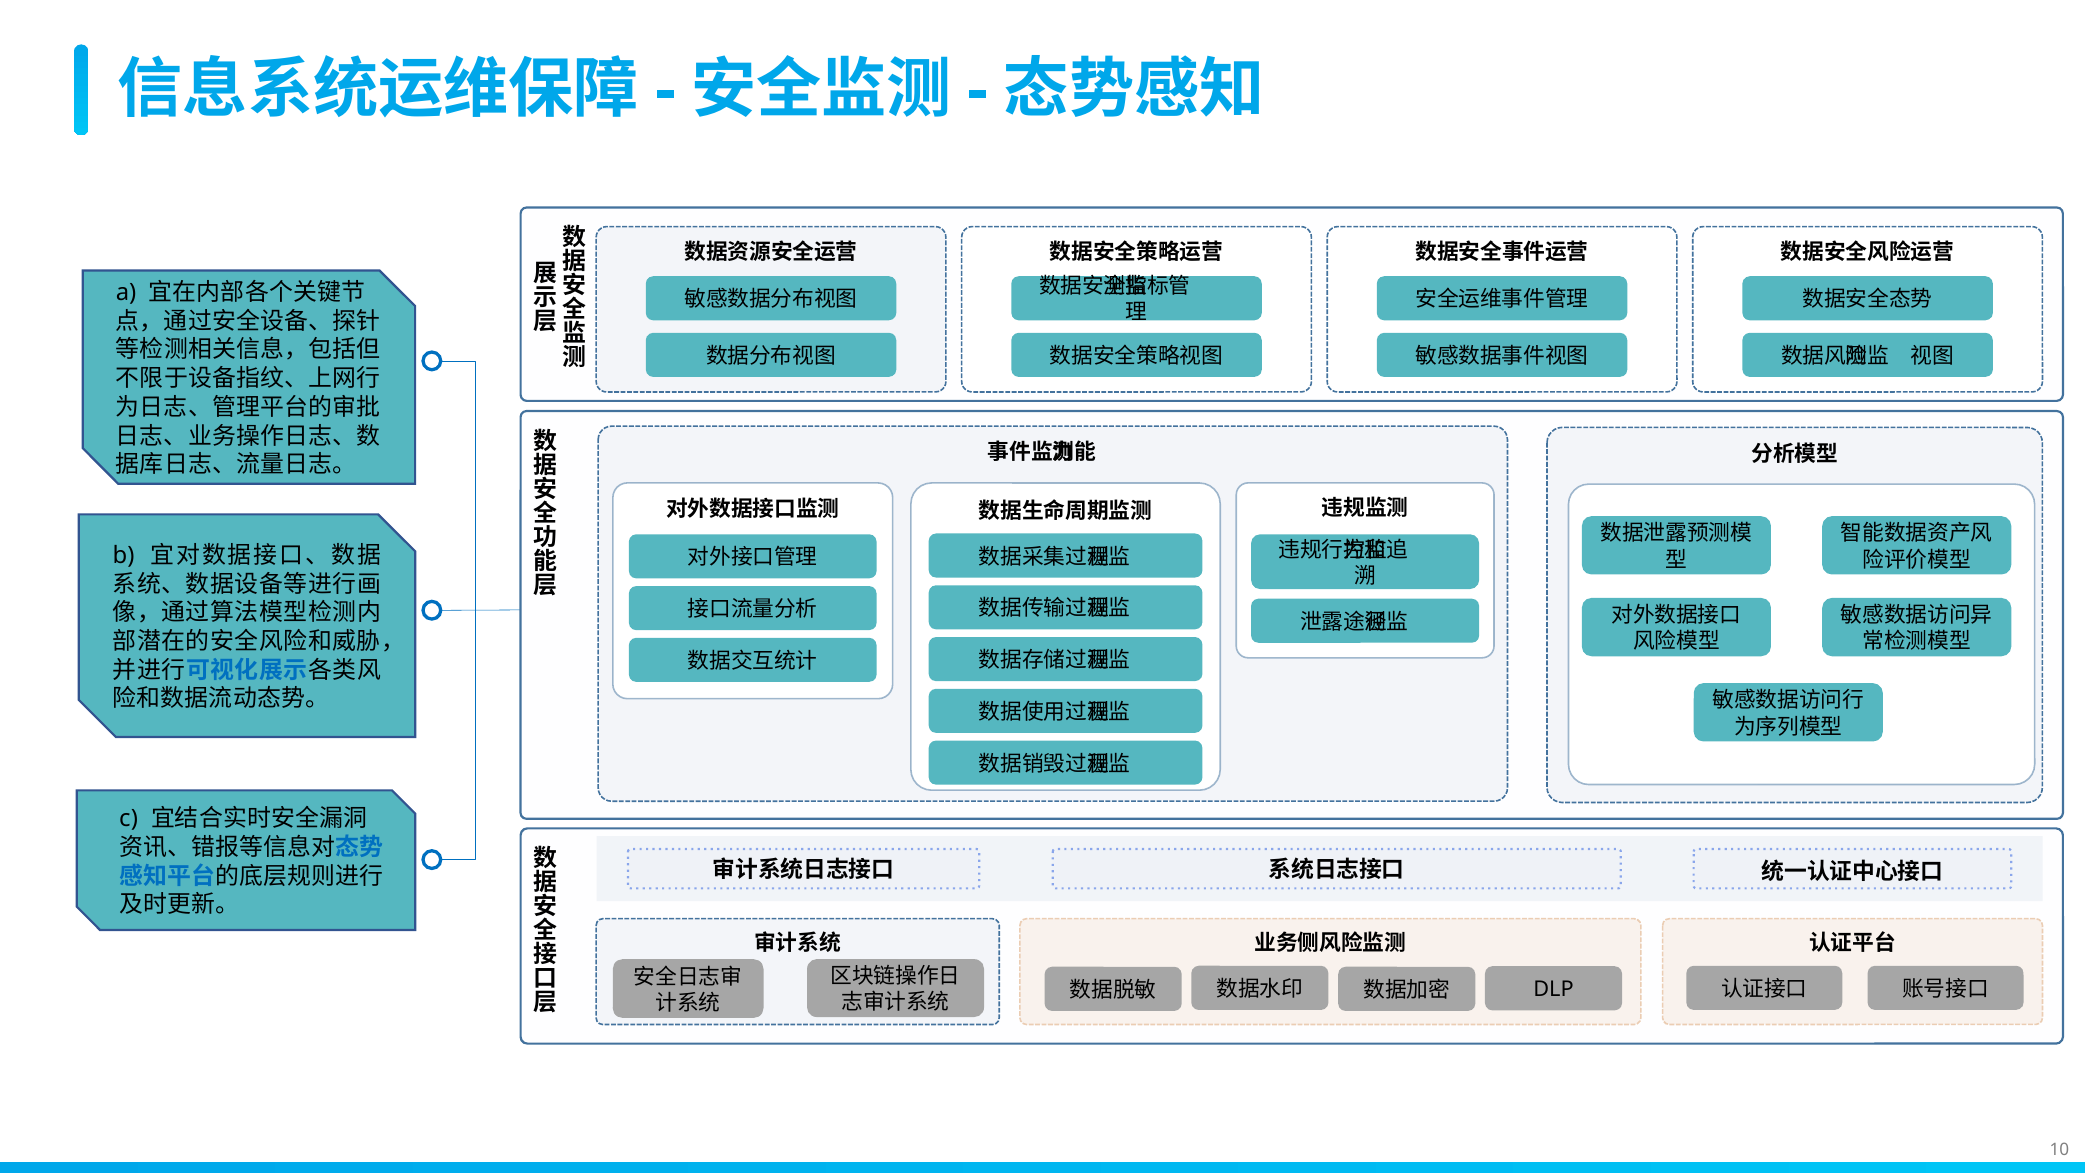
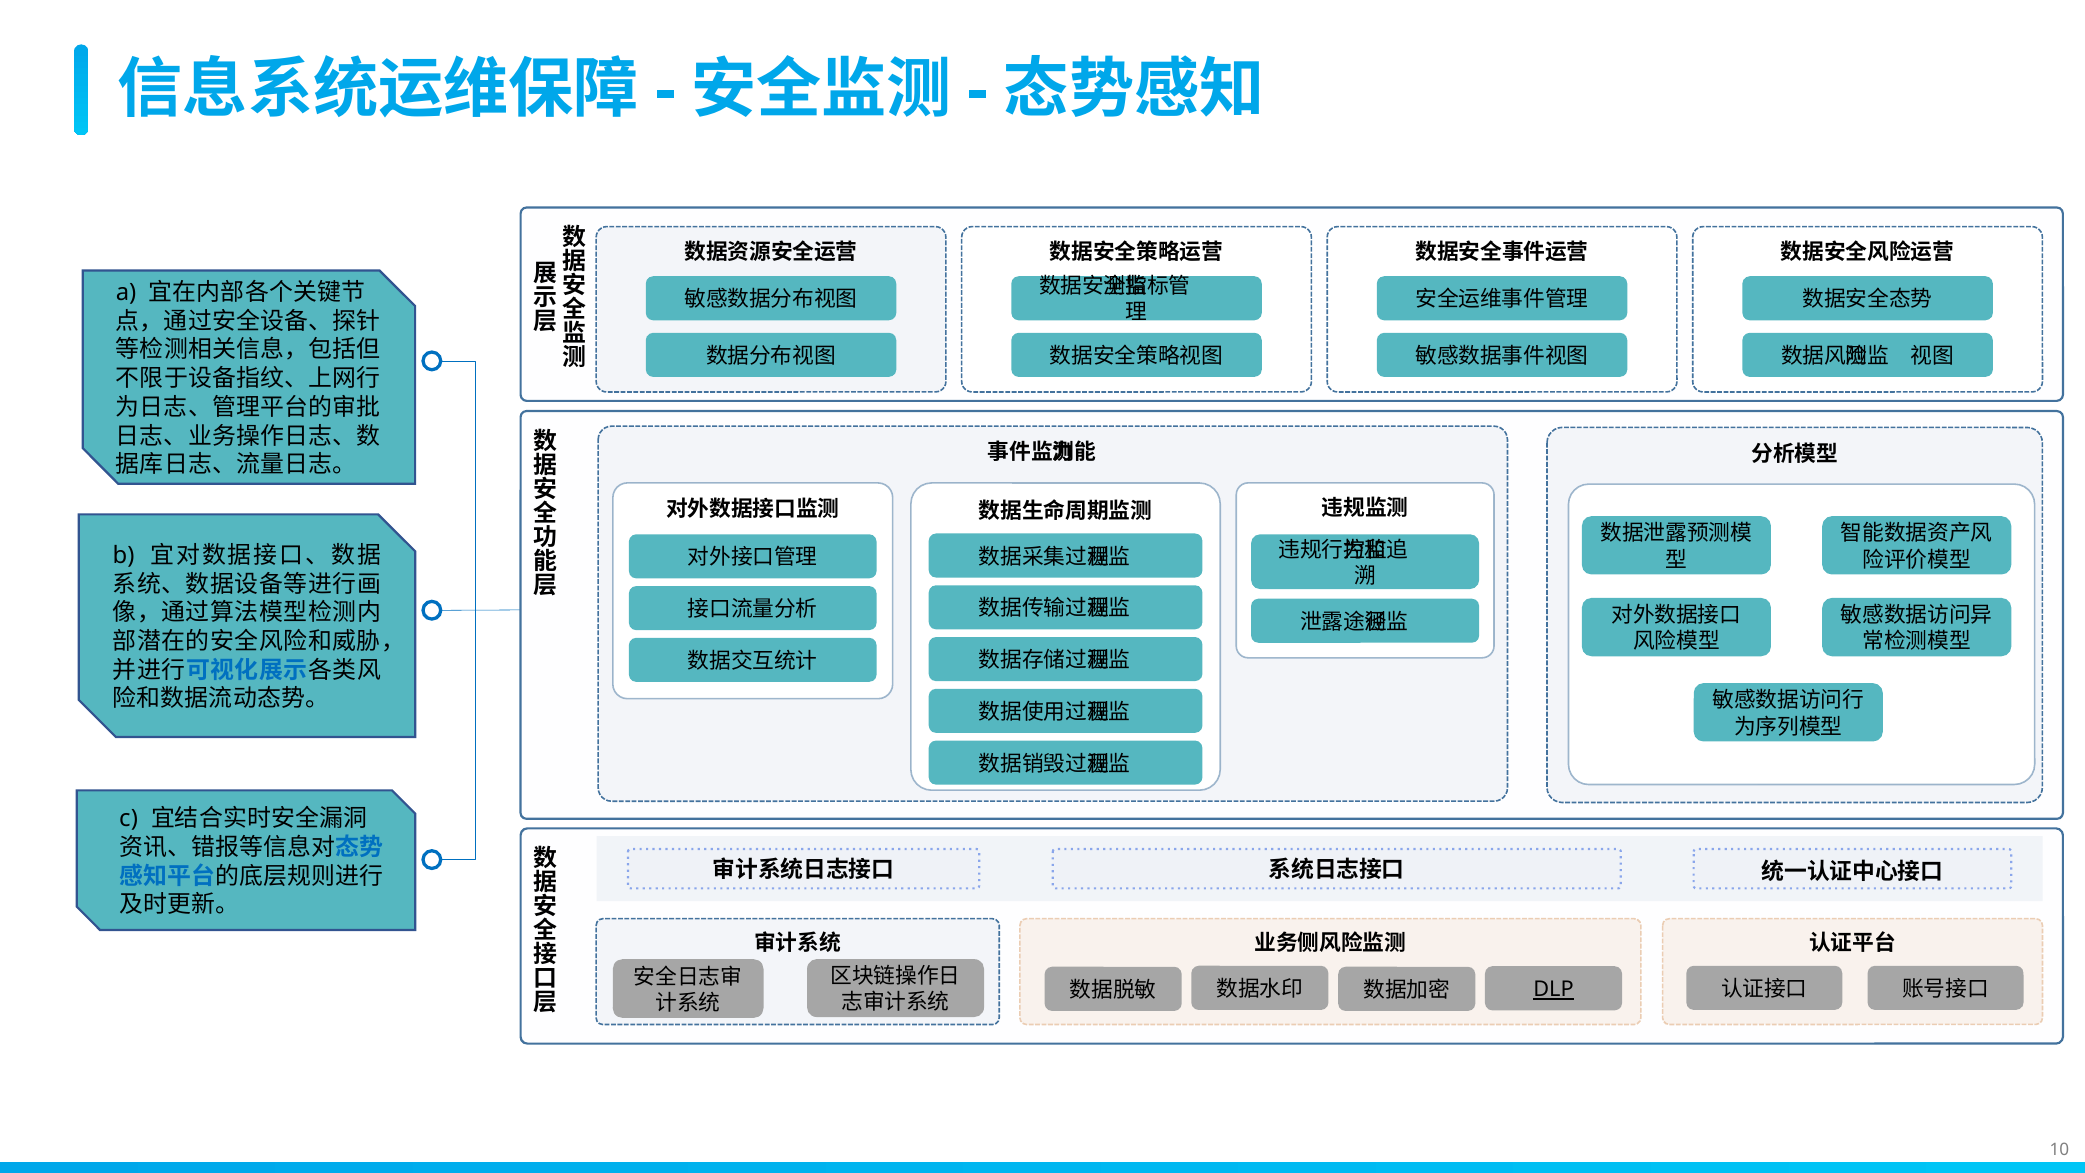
DLP underline: none -> present
